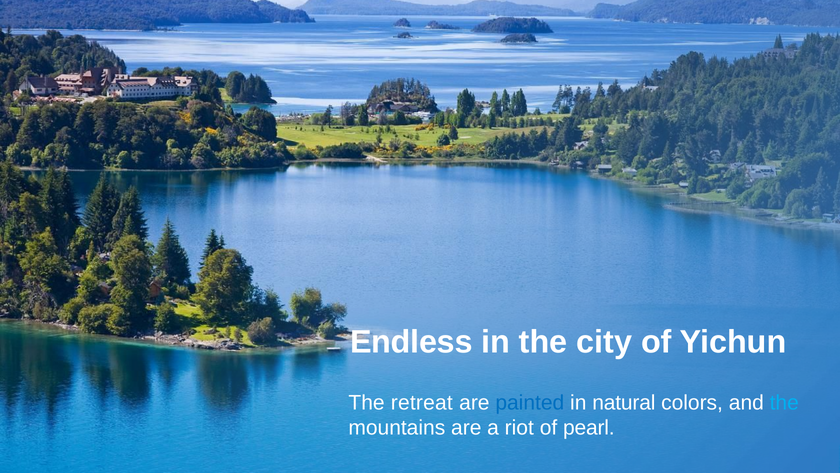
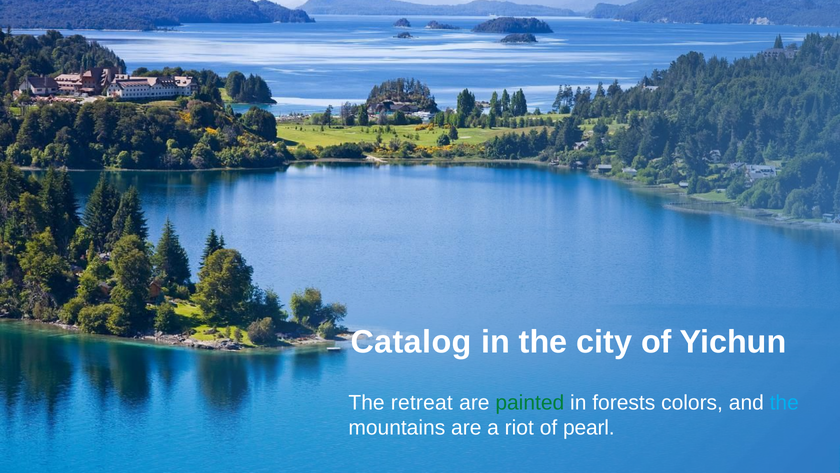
Endless: Endless -> Catalog
painted colour: blue -> green
natural: natural -> forests
